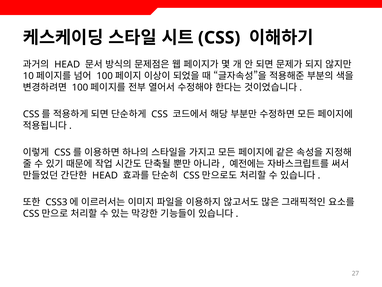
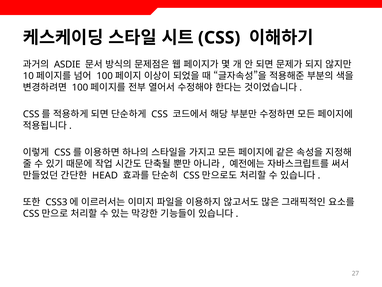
HEAD at (67, 64): HEAD -> ASDIE
